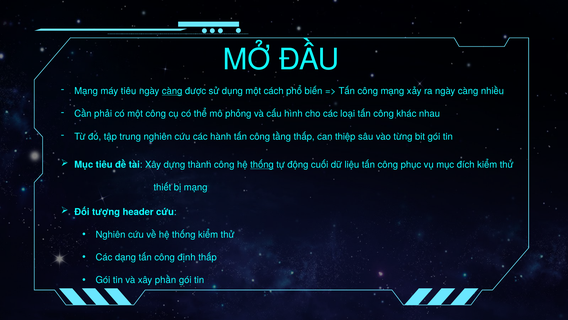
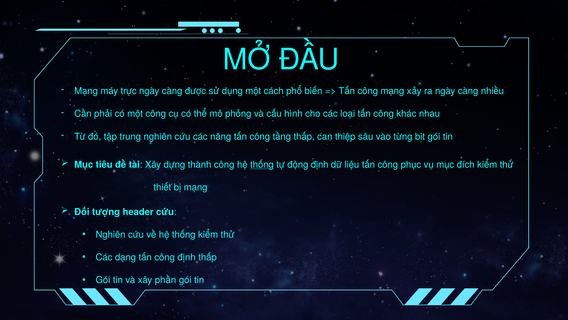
máy tiêu: tiêu -> trực
càng at (172, 91) underline: present -> none
hành: hành -> năng
động cuối: cuối -> định
